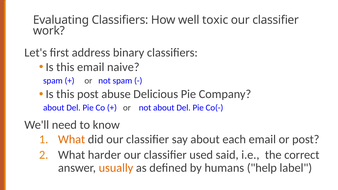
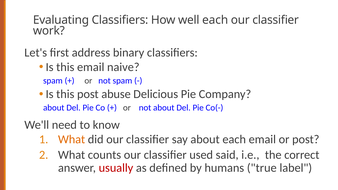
well toxic: toxic -> each
harder: harder -> counts
usually colour: orange -> red
help: help -> true
